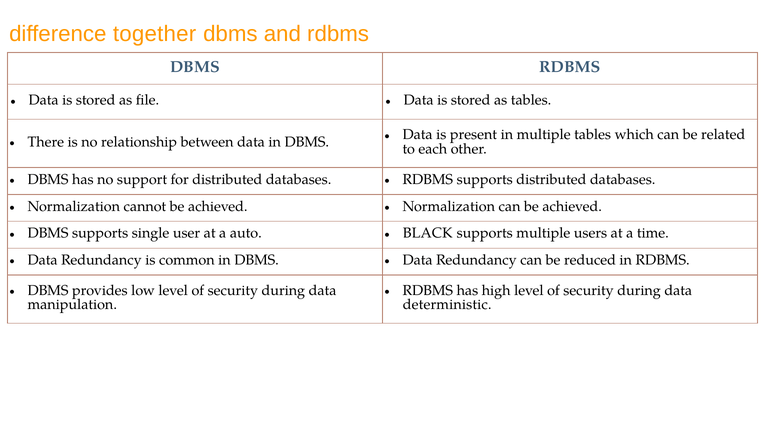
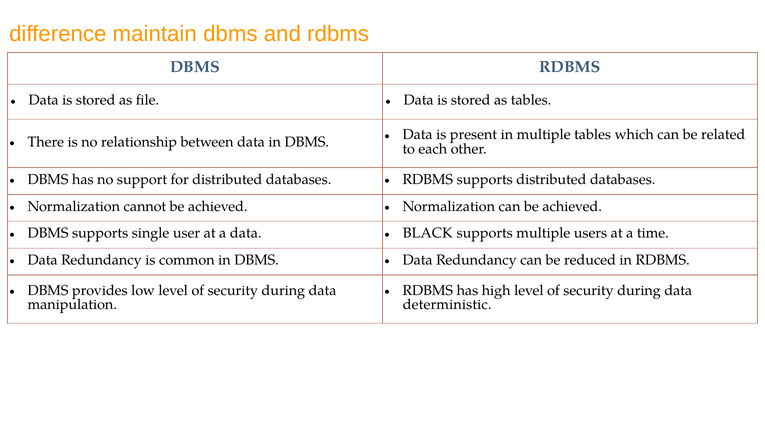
together: together -> maintain
a auto: auto -> data
